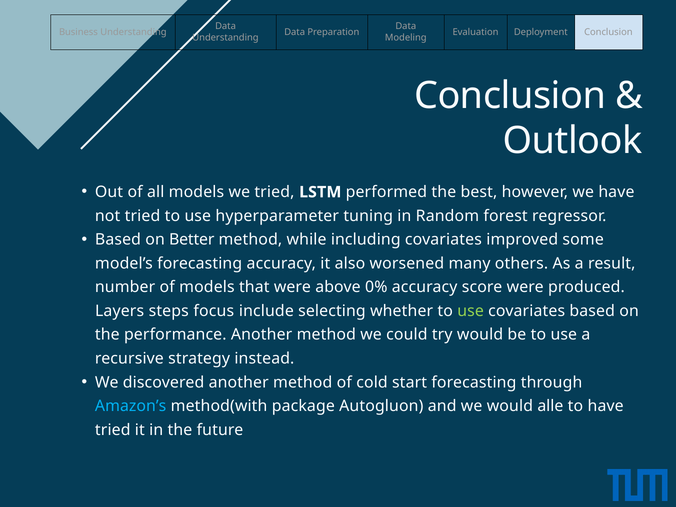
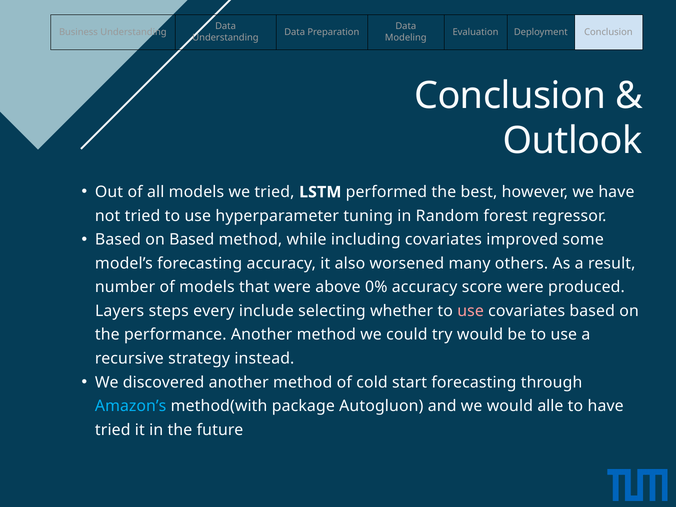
on Better: Better -> Based
focus: focus -> every
use at (471, 311) colour: light green -> pink
